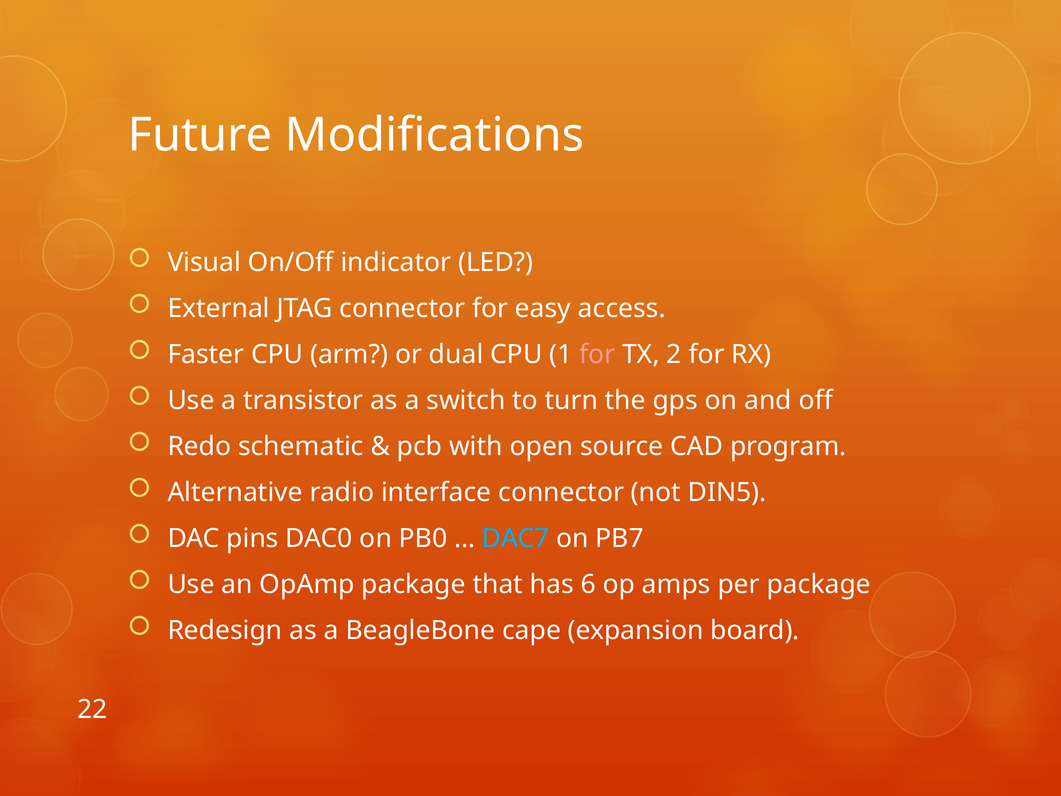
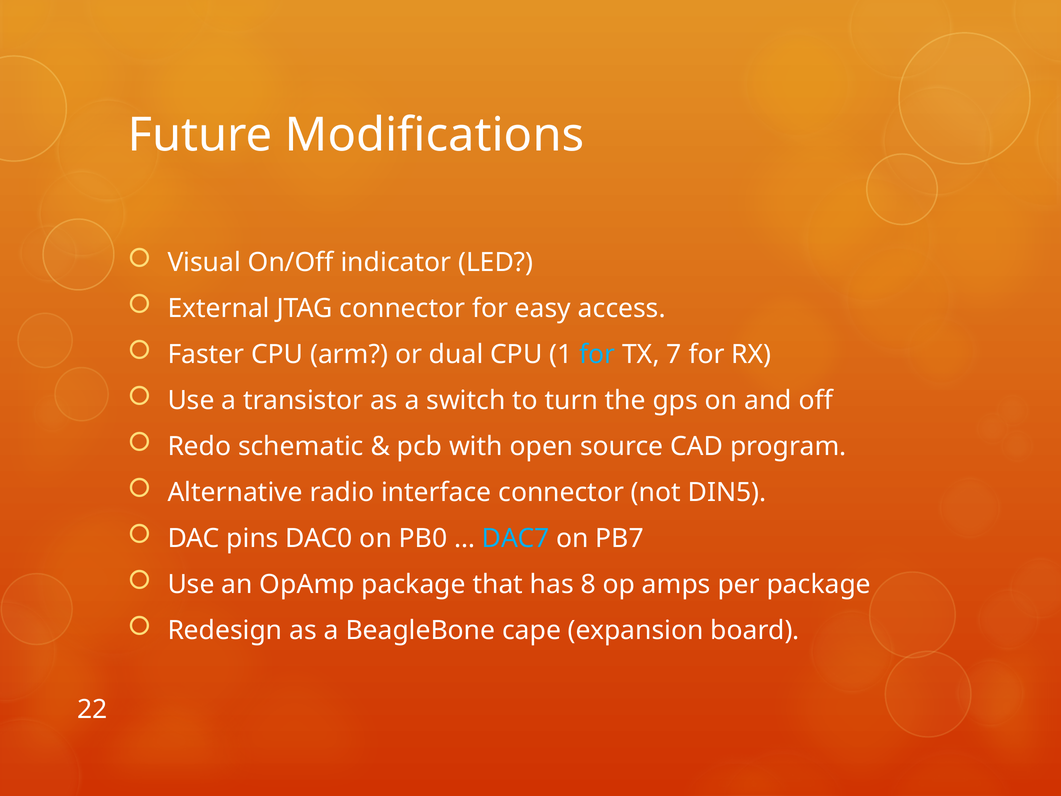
for at (597, 355) colour: pink -> light blue
2: 2 -> 7
6: 6 -> 8
